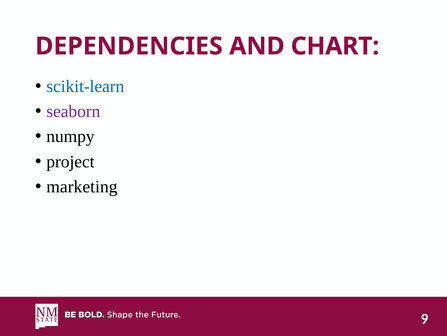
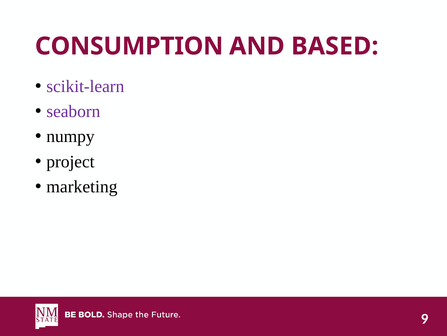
DEPENDENCIES: DEPENDENCIES -> CONSUMPTION
CHART: CHART -> BASED
scikit-learn colour: blue -> purple
